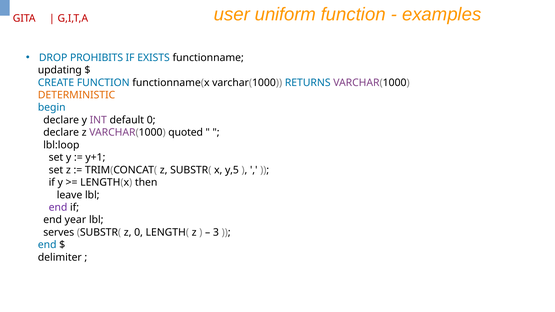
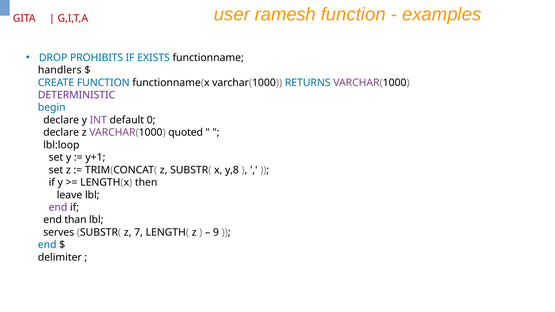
uniform: uniform -> ramesh
updating: updating -> handlers
DETERMINISTIC colour: orange -> purple
y,5: y,5 -> y,8
year: year -> than
z 0: 0 -> 7
3: 3 -> 9
